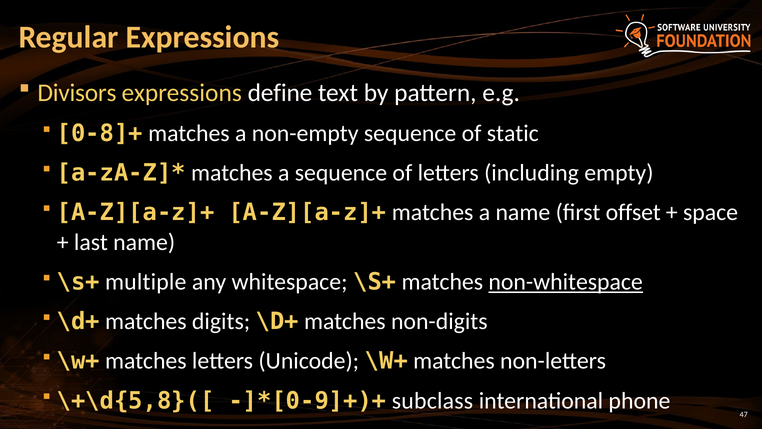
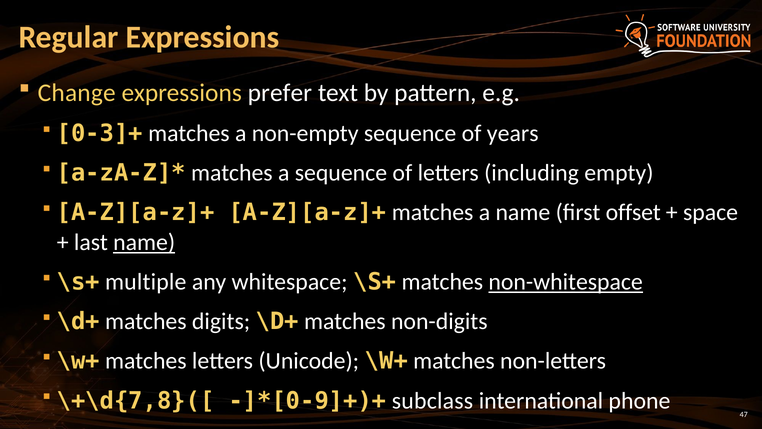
Divisors: Divisors -> Change
define: define -> prefer
0-8]+: 0-8]+ -> 0-3]+
static: static -> years
name at (144, 242) underline: none -> present
\+\d{5,8}([: \+\d{5,8}([ -> \+\d{7,8}([
